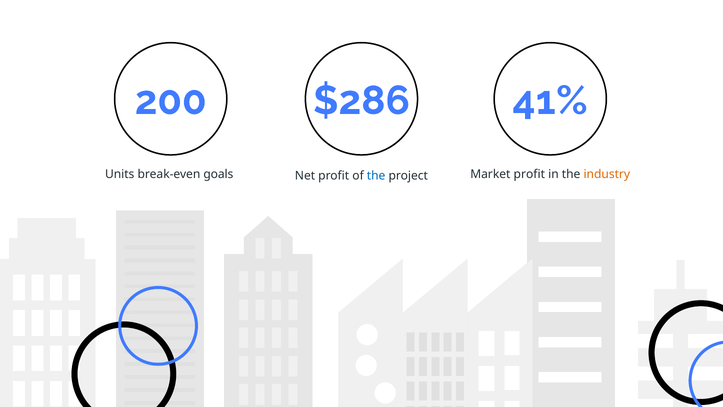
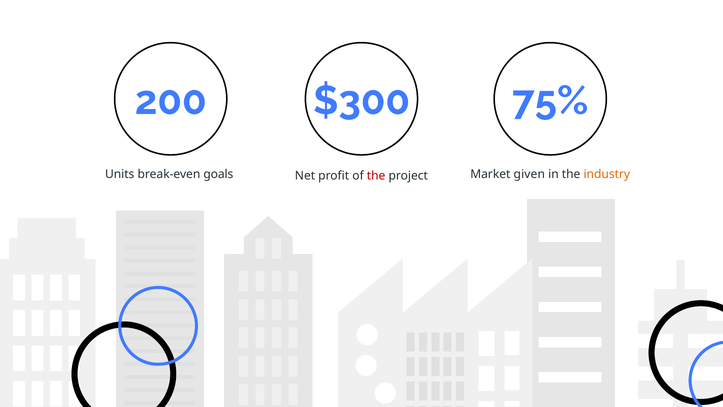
$286: $286 -> $300
41%: 41% -> 75%
Market profit: profit -> given
the at (376, 175) colour: blue -> red
